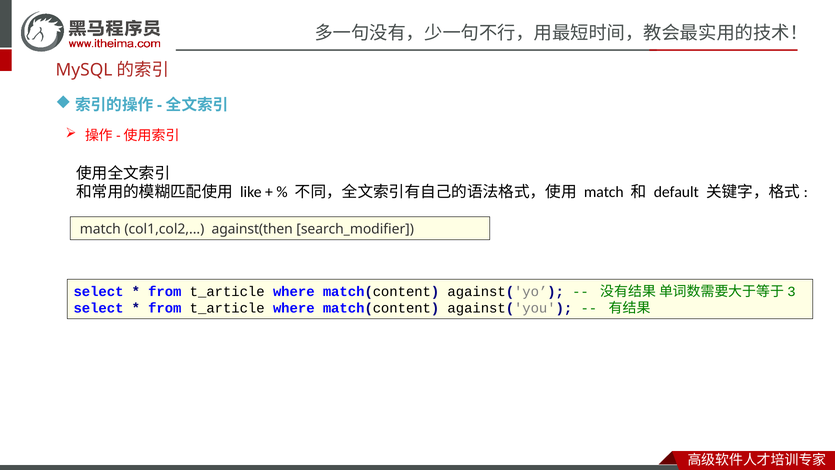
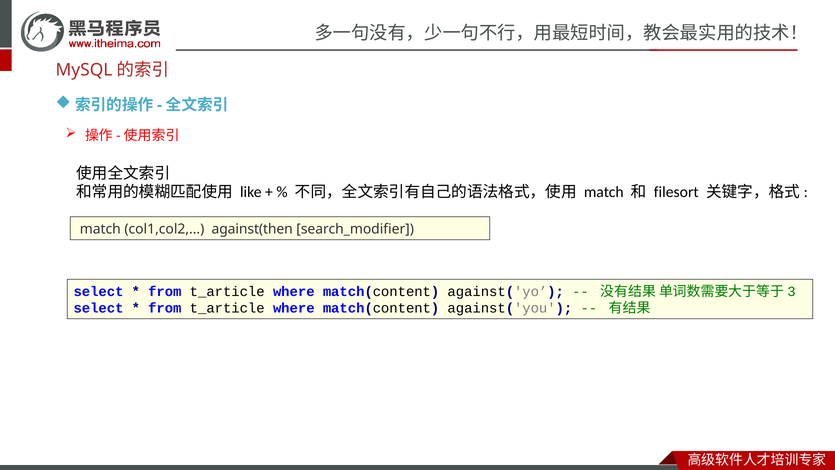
default: default -> filesort
